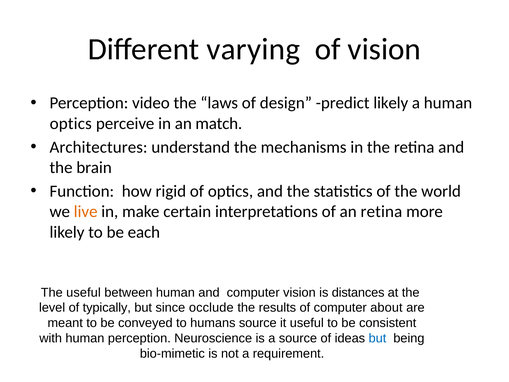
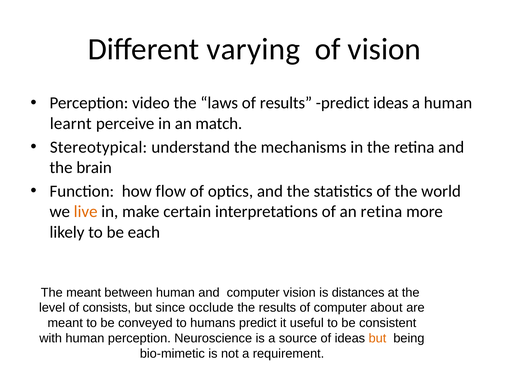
of design: design -> results
predict likely: likely -> ideas
optics at (71, 123): optics -> learnt
Architectures: Architectures -> Stereotypical
rigid: rigid -> flow
The useful: useful -> meant
typically: typically -> consists
humans source: source -> predict
but at (377, 338) colour: blue -> orange
